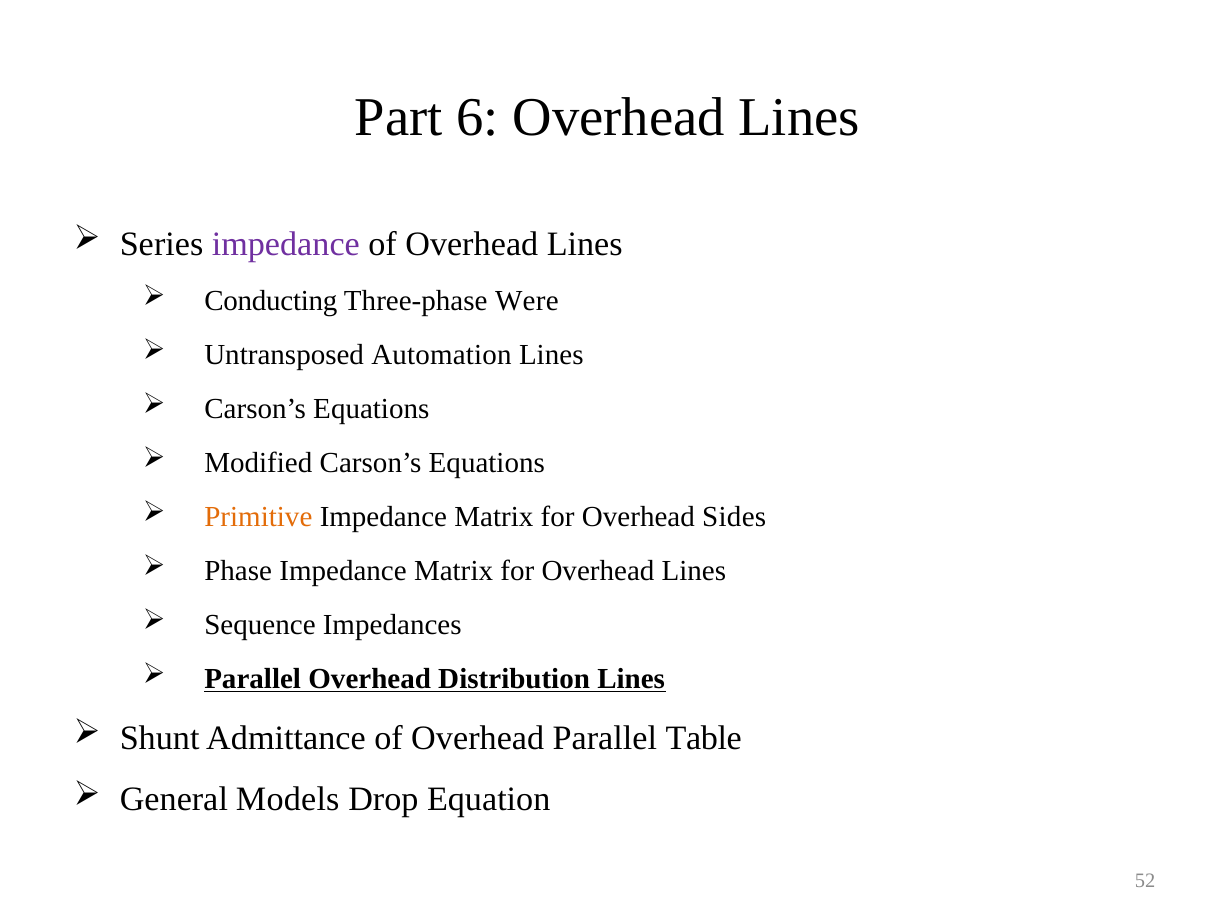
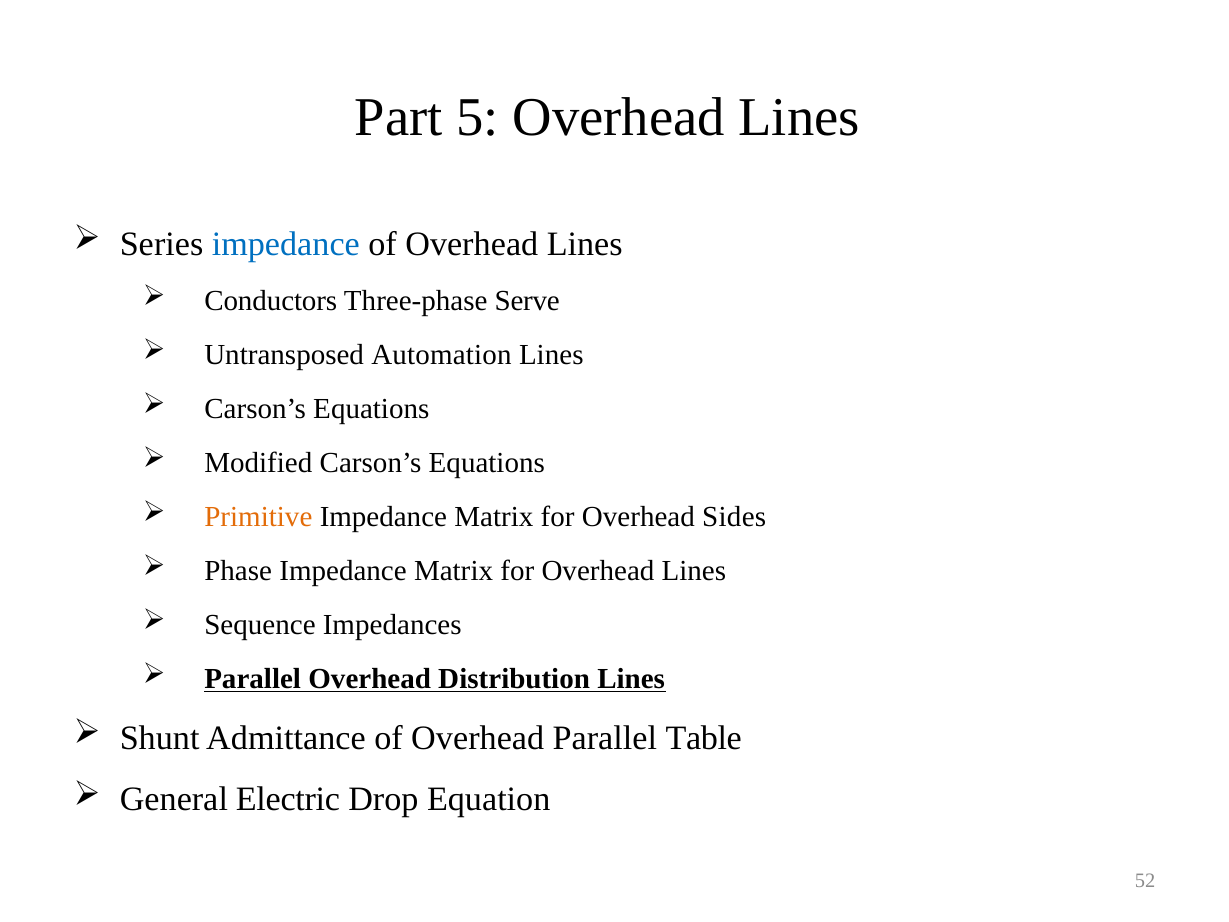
6: 6 -> 5
impedance at (286, 244) colour: purple -> blue
Conducting: Conducting -> Conductors
Were: Were -> Serve
Models: Models -> Electric
